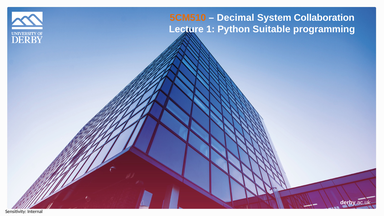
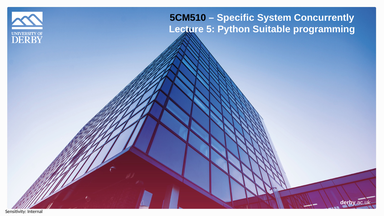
5CM510 colour: orange -> black
Decimal: Decimal -> Specific
Collaboration: Collaboration -> Concurrently
1: 1 -> 5
